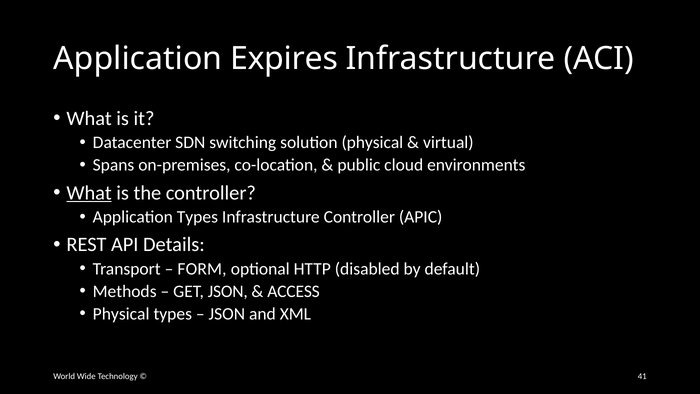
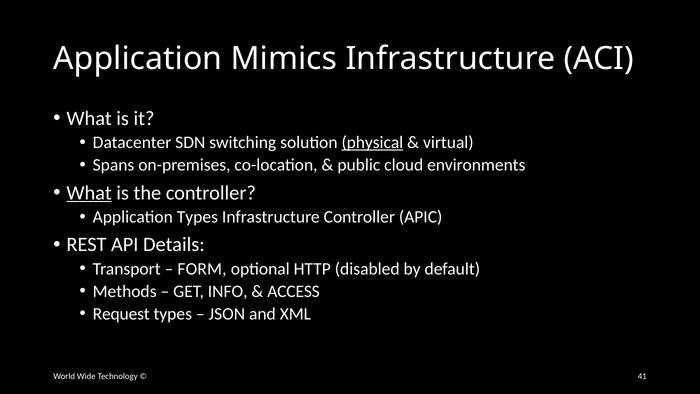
Expires: Expires -> Mimics
physical at (372, 142) underline: none -> present
GET JSON: JSON -> INFO
Physical at (121, 314): Physical -> Request
